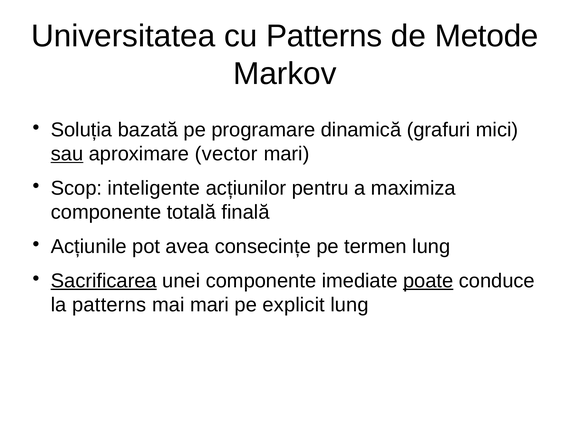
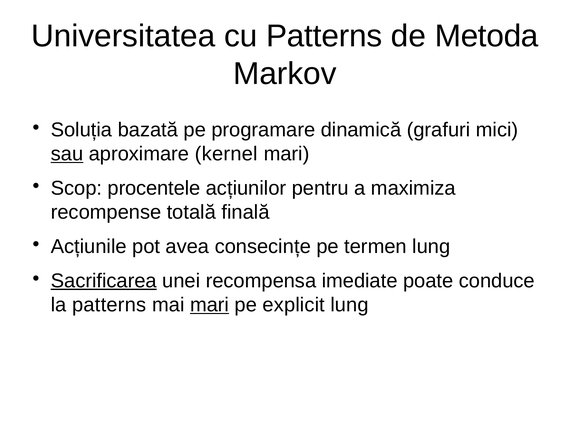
Metode: Metode -> Metoda
vector: vector -> kernel
inteligente: inteligente -> procentele
componente at (106, 212): componente -> recompense
unei componente: componente -> recompensa
poate underline: present -> none
mari at (210, 305) underline: none -> present
